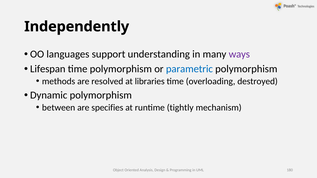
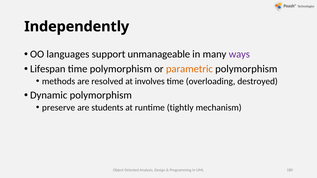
understanding: understanding -> unmanageable
parametric colour: blue -> orange
libraries: libraries -> involves
between: between -> preserve
specifies: specifies -> students
